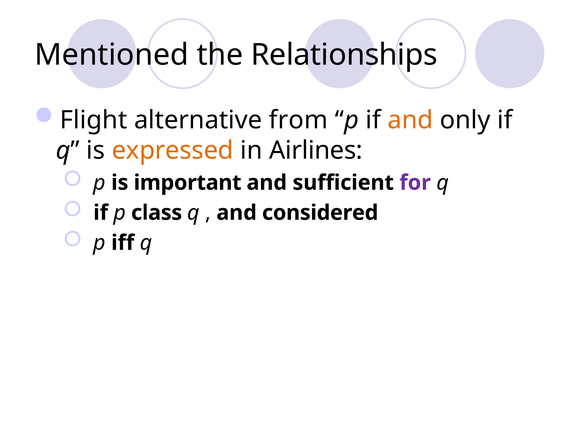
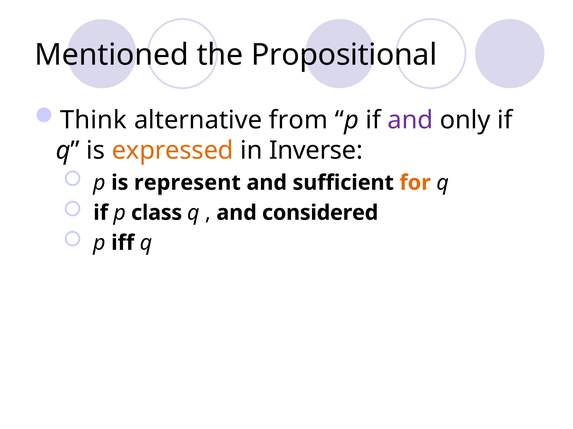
Relationships: Relationships -> Propositional
Flight: Flight -> Think
and at (410, 120) colour: orange -> purple
Airlines: Airlines -> Inverse
important: important -> represent
for colour: purple -> orange
